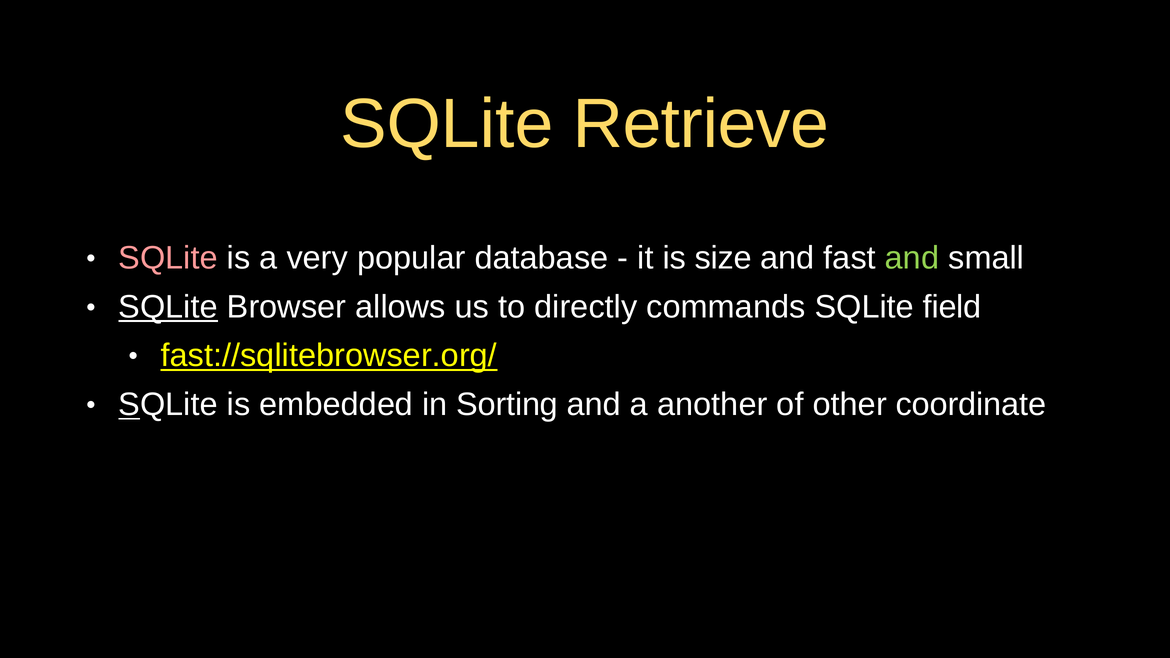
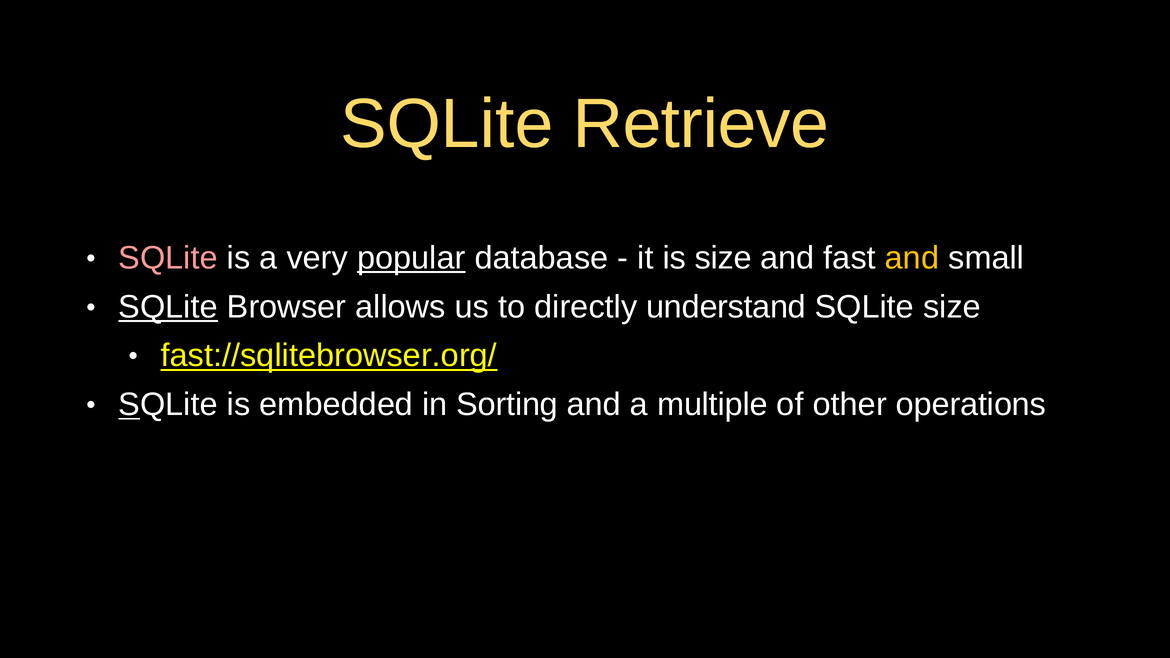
popular underline: none -> present
and at (912, 258) colour: light green -> yellow
commands: commands -> understand
SQLite field: field -> size
another: another -> multiple
coordinate: coordinate -> operations
